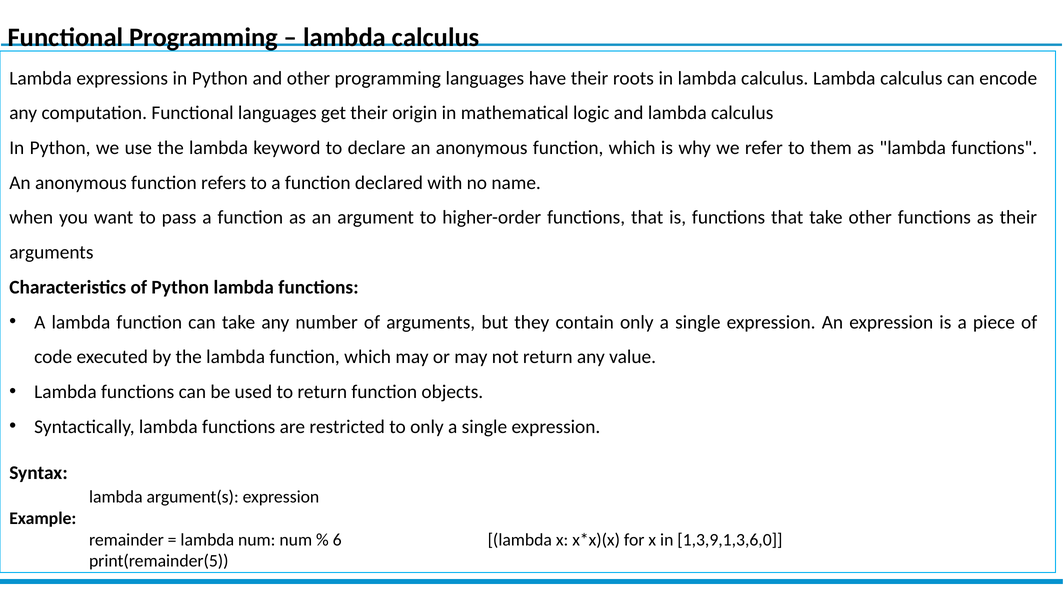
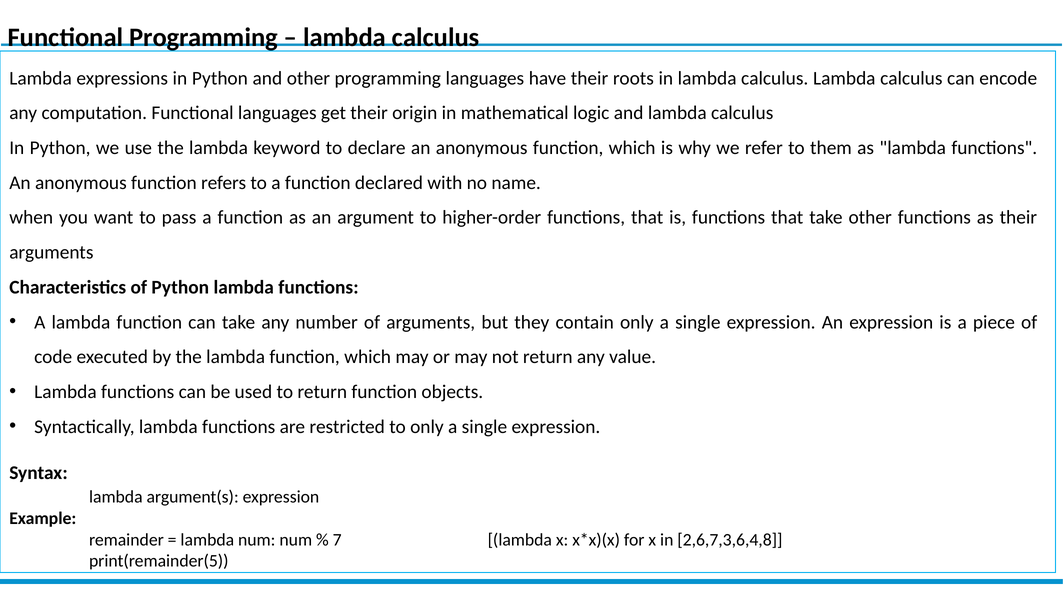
6: 6 -> 7
1,3,9,1,3,6,0: 1,3,9,1,3,6,0 -> 2,6,7,3,6,4,8
